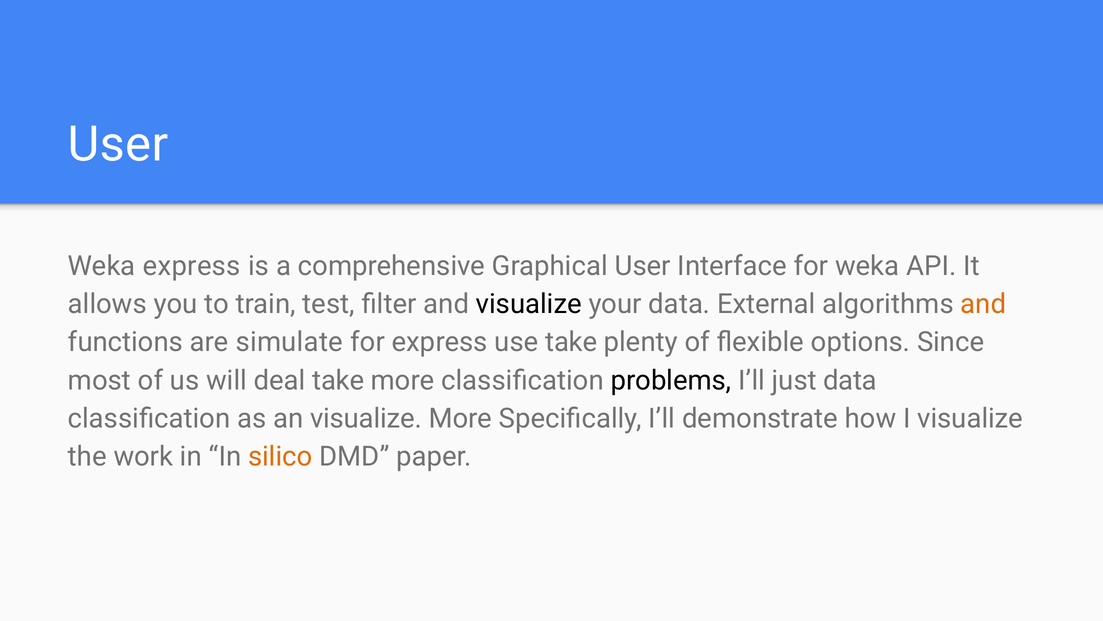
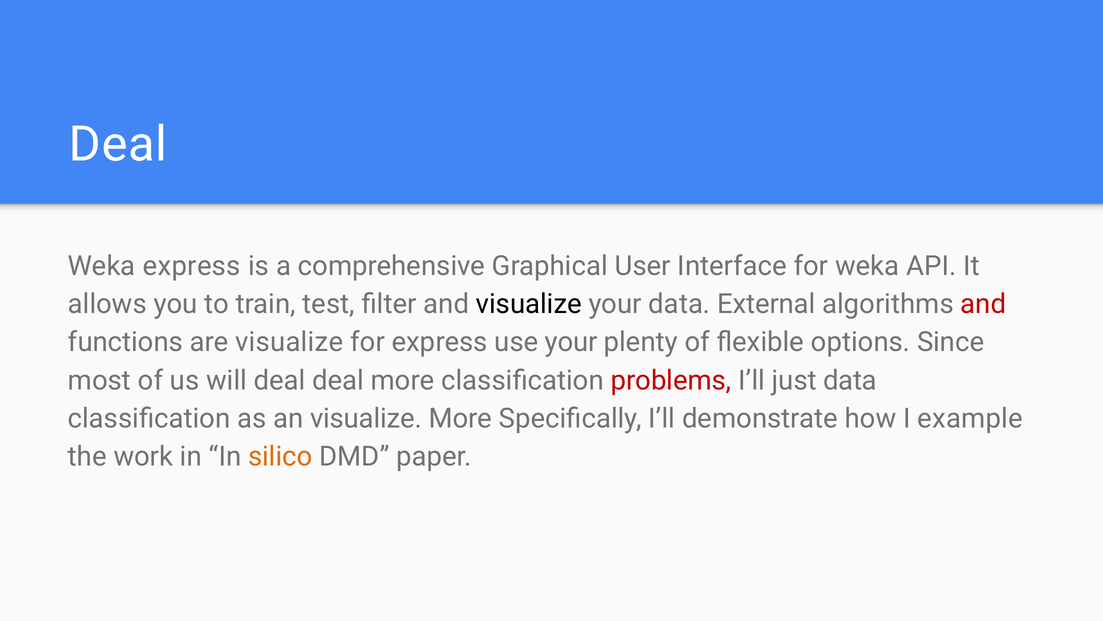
User at (118, 145): User -> Deal
and at (983, 304) colour: orange -> red
are simulate: simulate -> visualize
use take: take -> your
deal take: take -> deal
problems colour: black -> red
I visualize: visualize -> example
